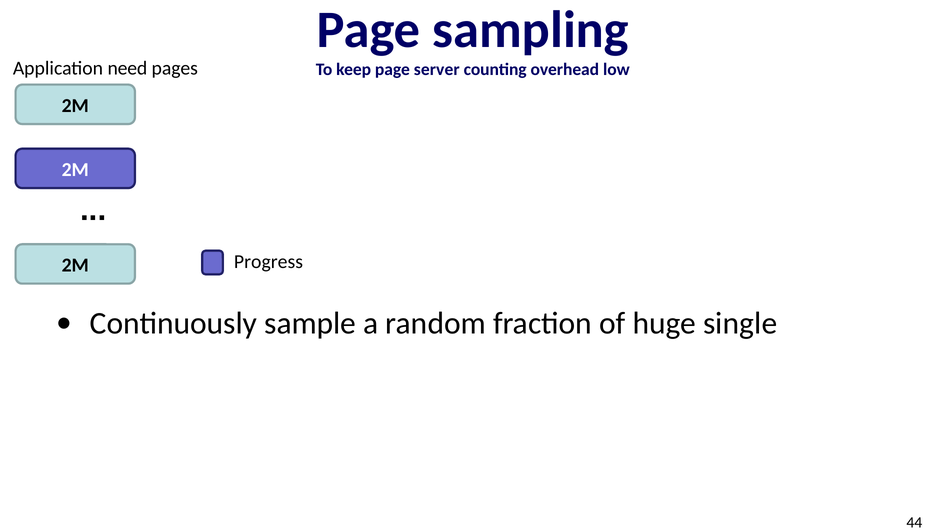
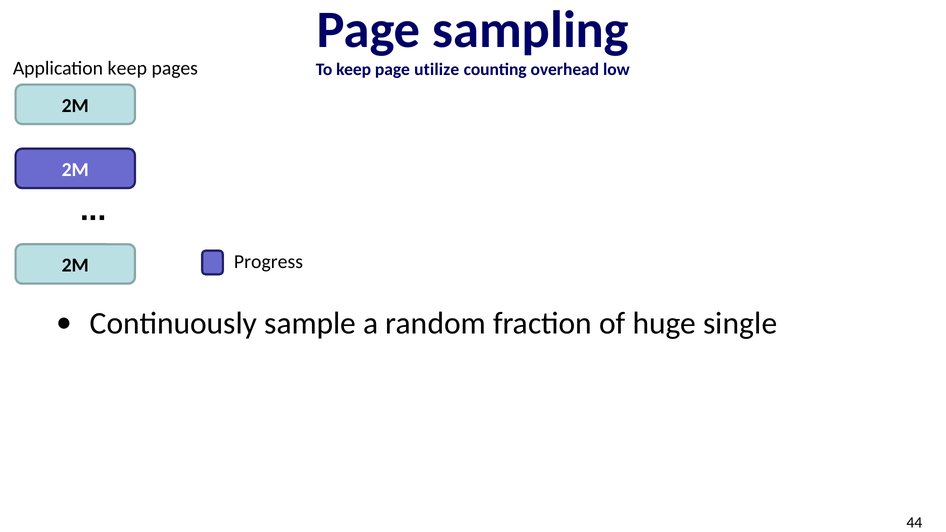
Application need: need -> keep
server: server -> utilize
